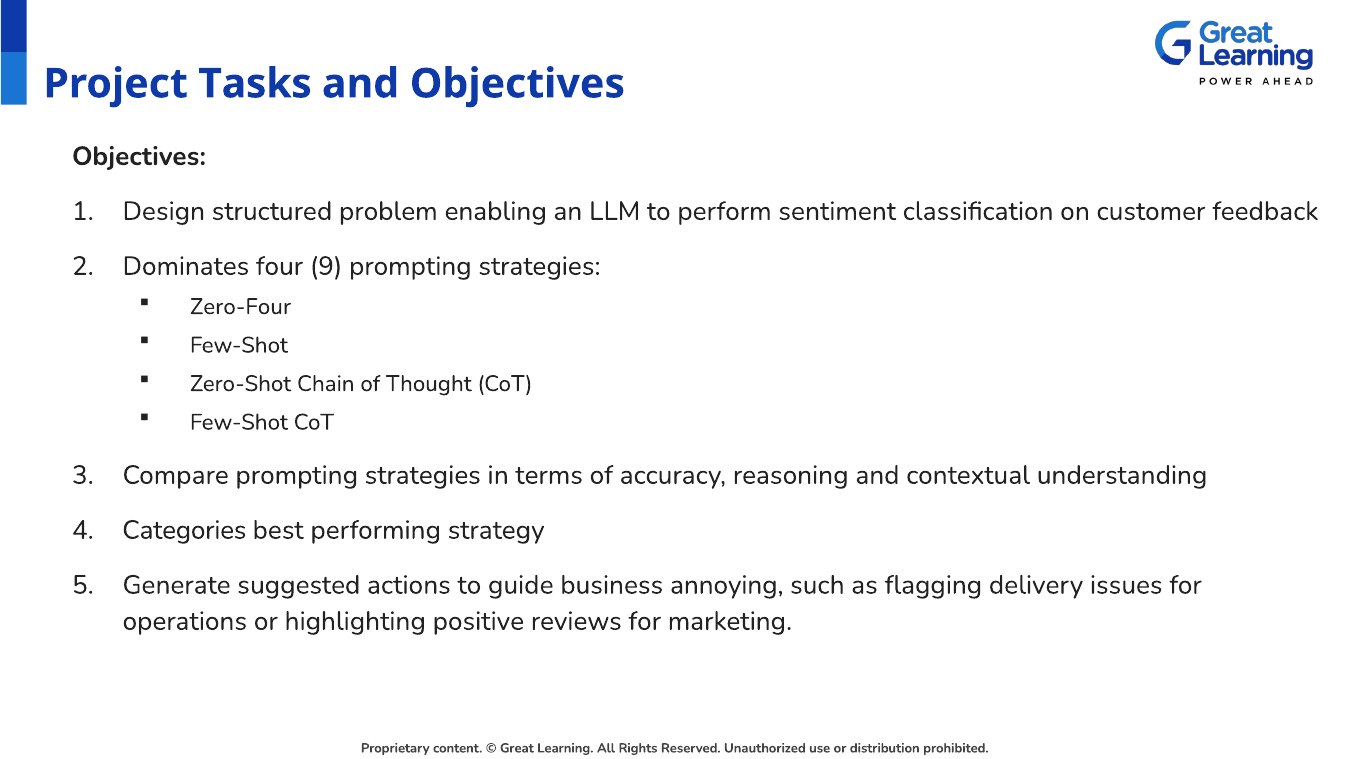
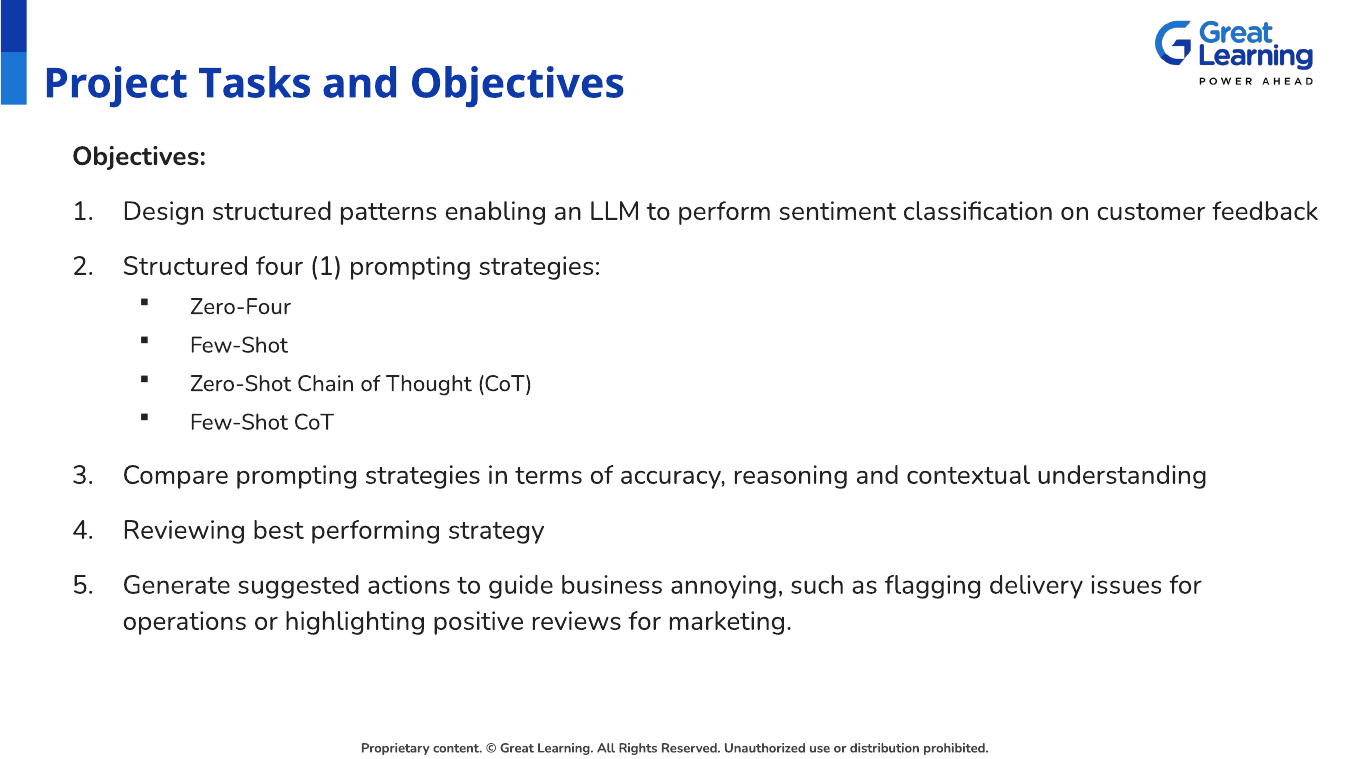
problem: problem -> patterns
Dominates at (186, 266): Dominates -> Structured
four 9: 9 -> 1
Categories: Categories -> Reviewing
